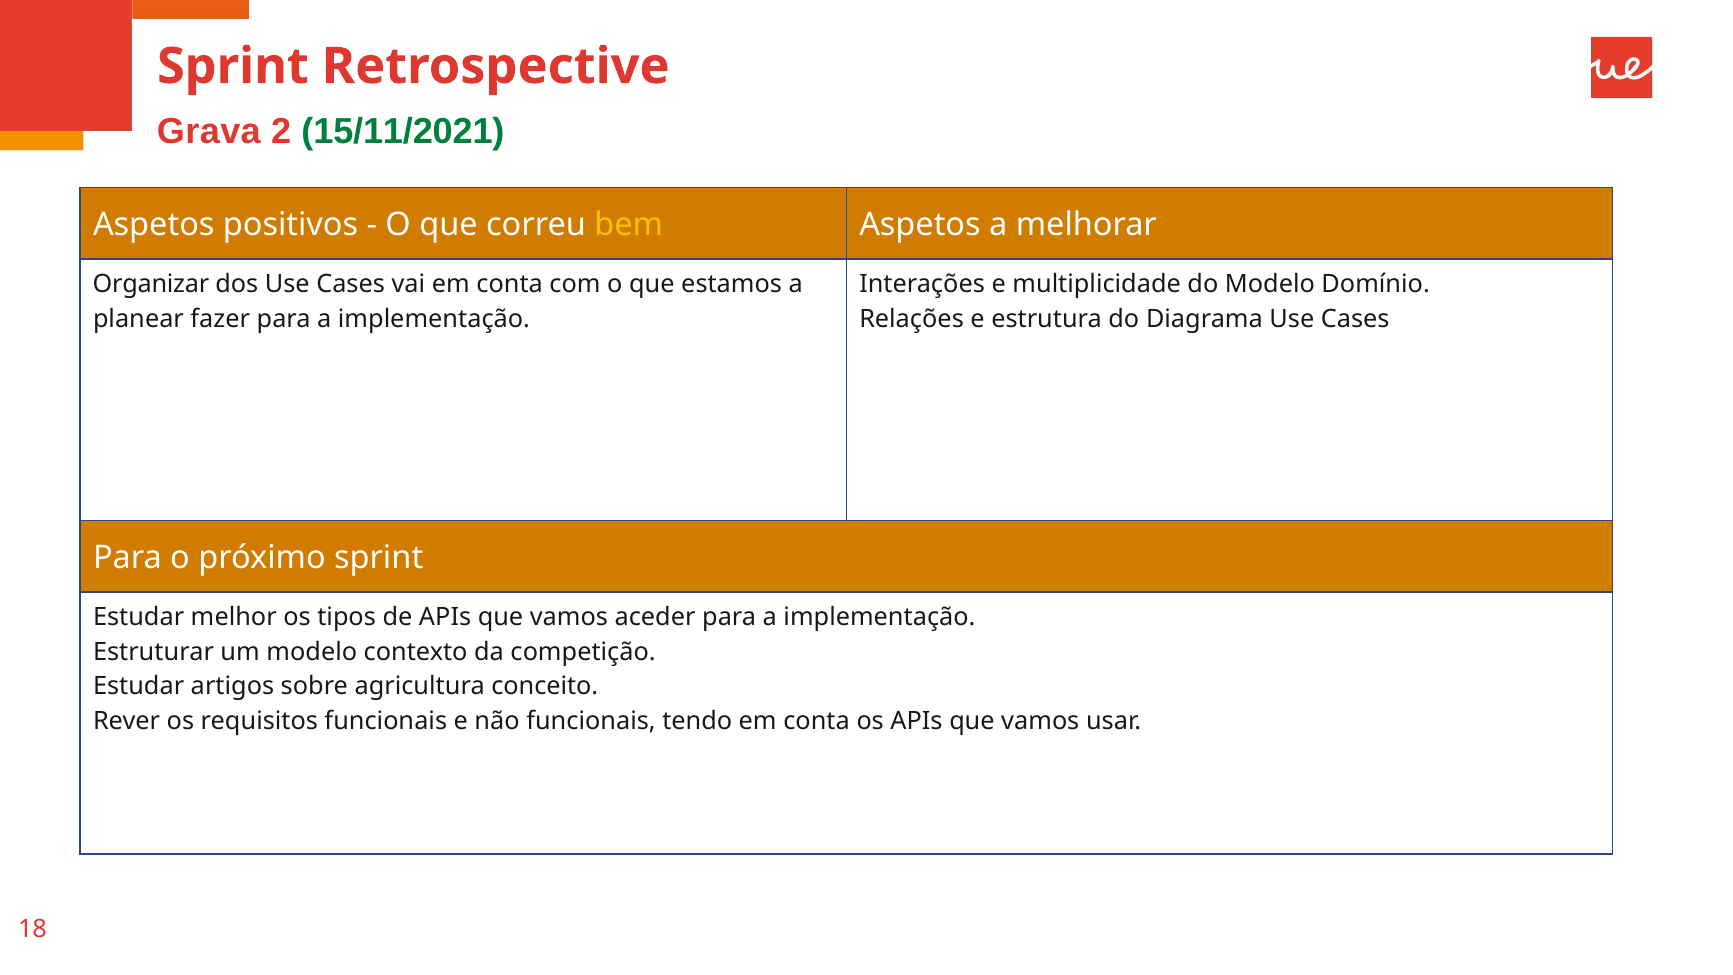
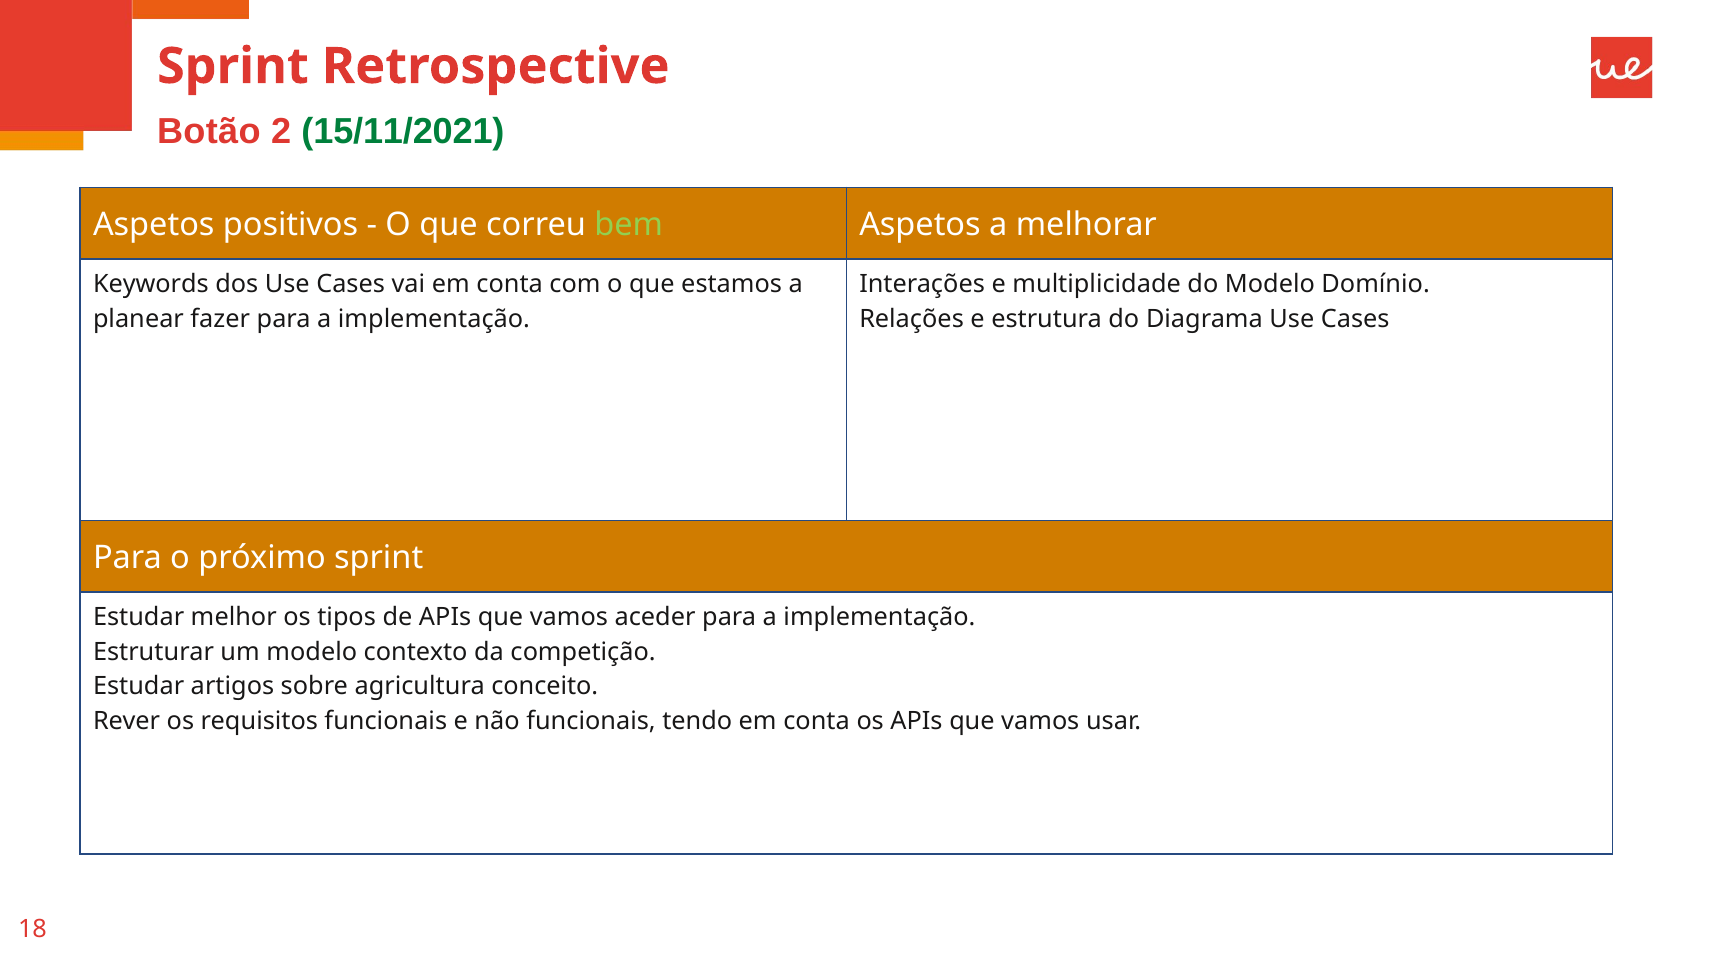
Grava: Grava -> Botão
bem colour: yellow -> light green
Organizar: Organizar -> Keywords
